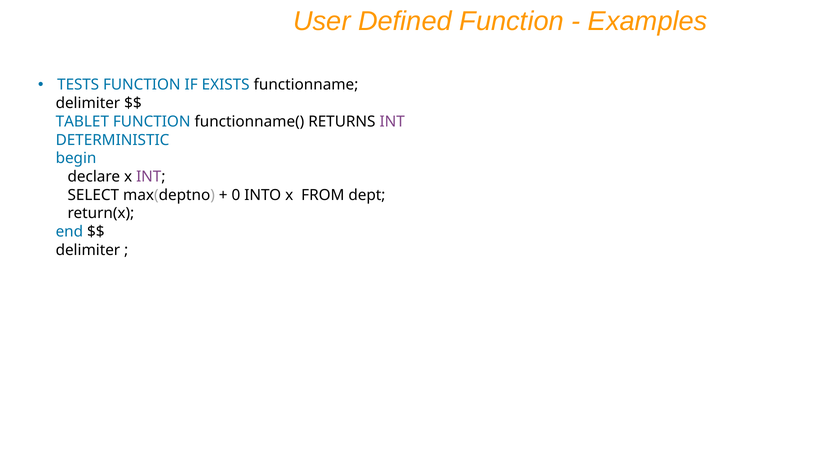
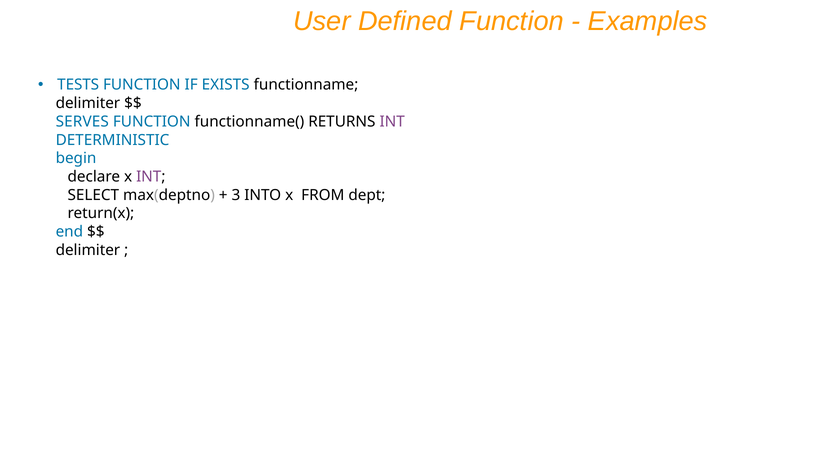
TABLET: TABLET -> SERVES
0: 0 -> 3
